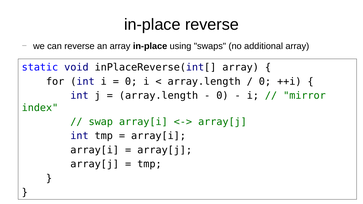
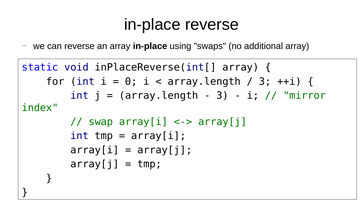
0 at (265, 82): 0 -> 3
0 at (222, 96): 0 -> 3
